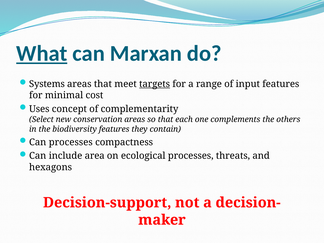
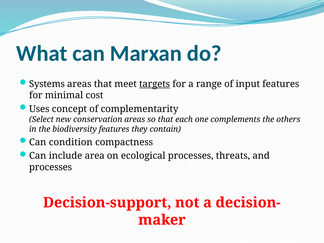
What underline: present -> none
Can processes: processes -> condition
hexagons at (51, 167): hexagons -> processes
